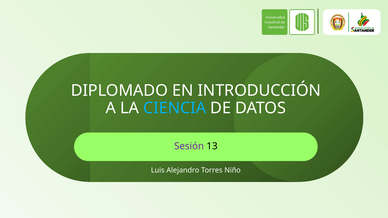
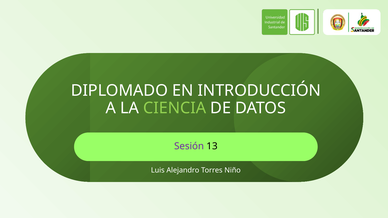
CIENCIA colour: light blue -> light green
